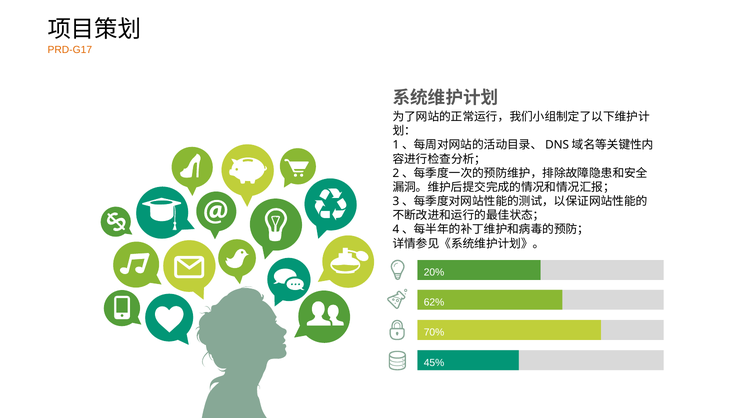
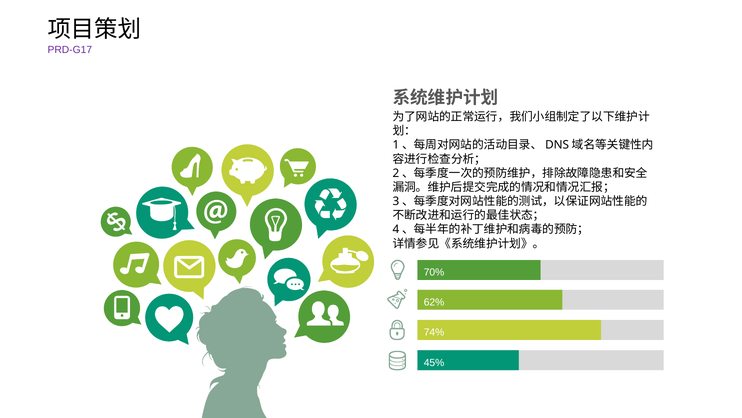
PRD-G17 colour: orange -> purple
20%: 20% -> 70%
70%: 70% -> 74%
